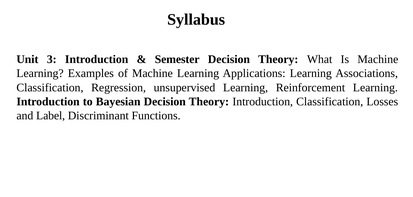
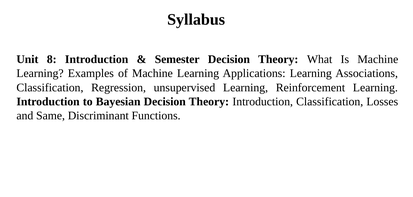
3: 3 -> 8
Label: Label -> Same
